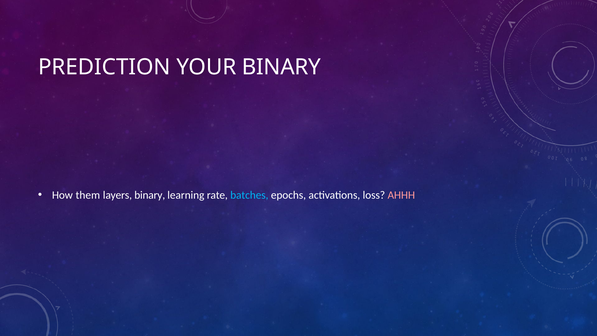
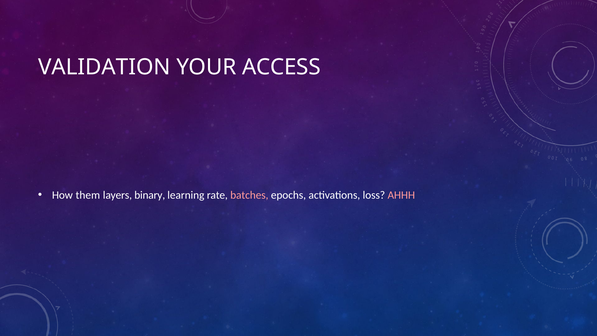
PREDICTION: PREDICTION -> VALIDATION
YOUR BINARY: BINARY -> ACCESS
batches colour: light blue -> pink
